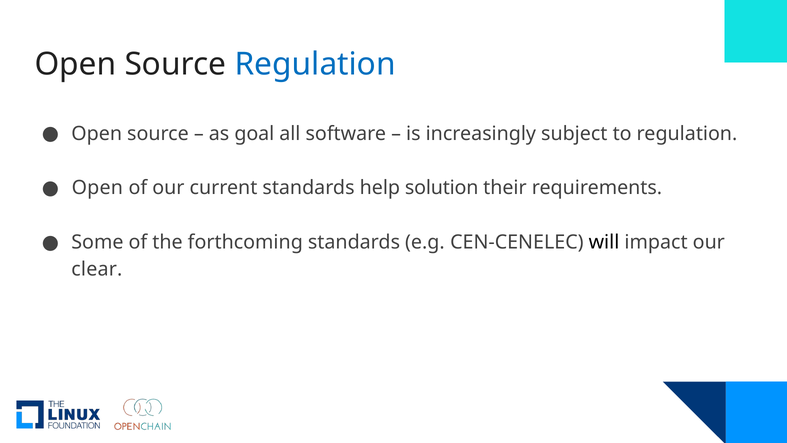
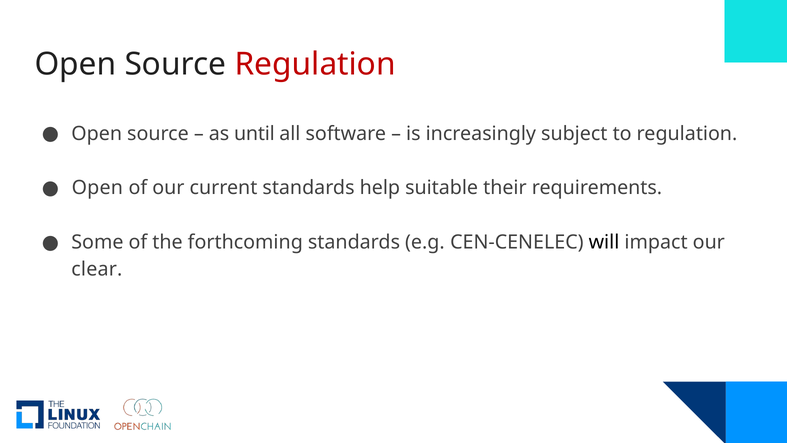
Regulation at (315, 64) colour: blue -> red
goal: goal -> until
solution: solution -> suitable
